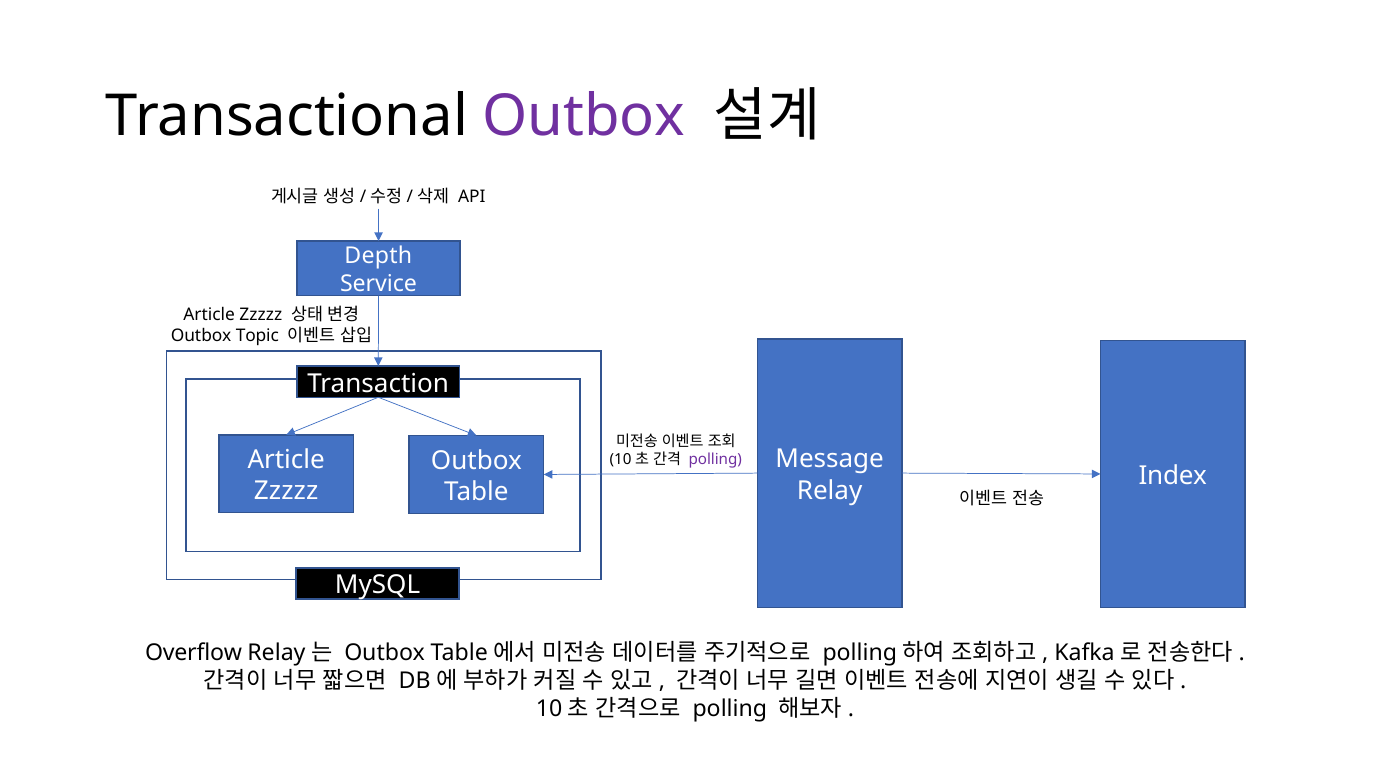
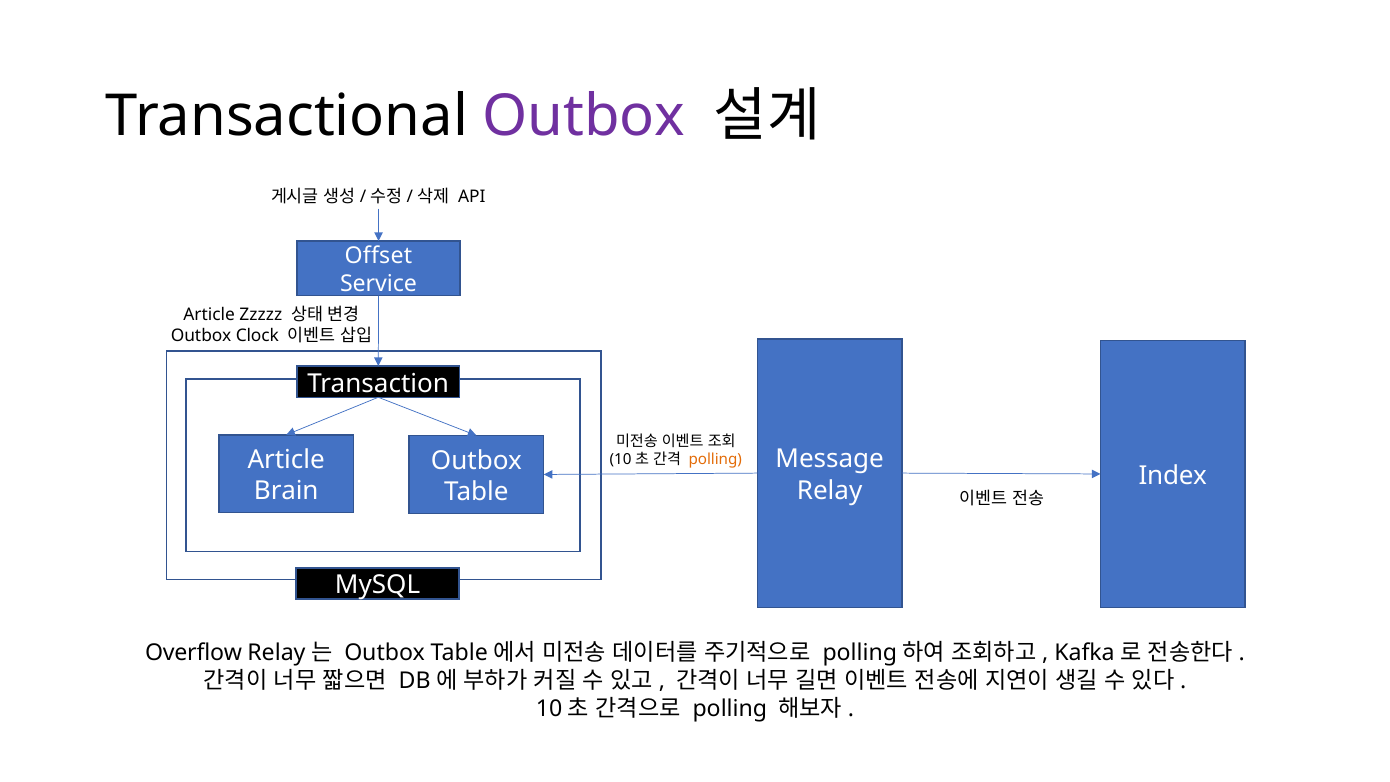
Depth: Depth -> Offset
Topic: Topic -> Clock
polling at (715, 459) colour: purple -> orange
Zzzzz at (286, 491): Zzzzz -> Brain
